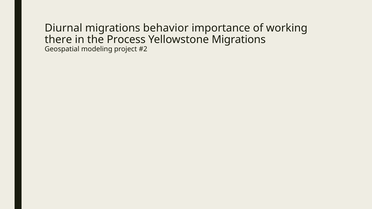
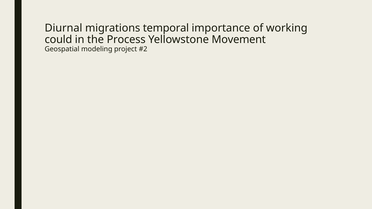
behavior: behavior -> temporal
there: there -> could
Yellowstone Migrations: Migrations -> Movement
